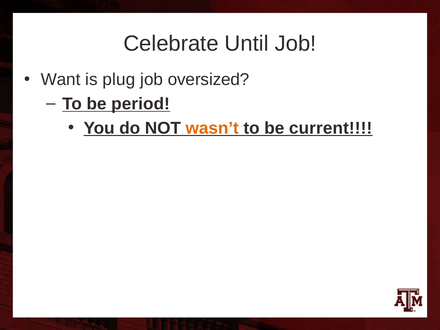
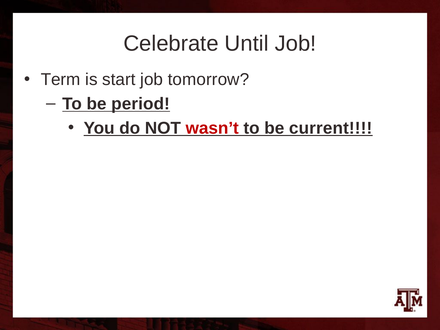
Want: Want -> Term
plug: plug -> start
oversized: oversized -> tomorrow
wasn’t colour: orange -> red
